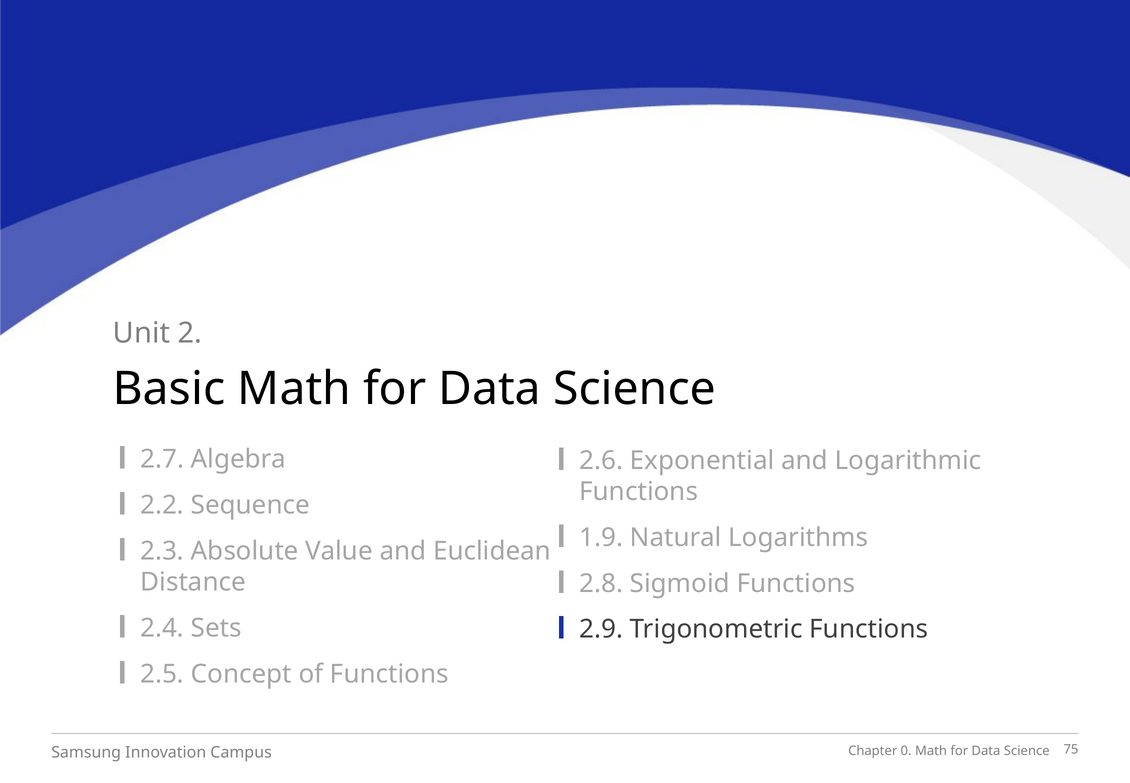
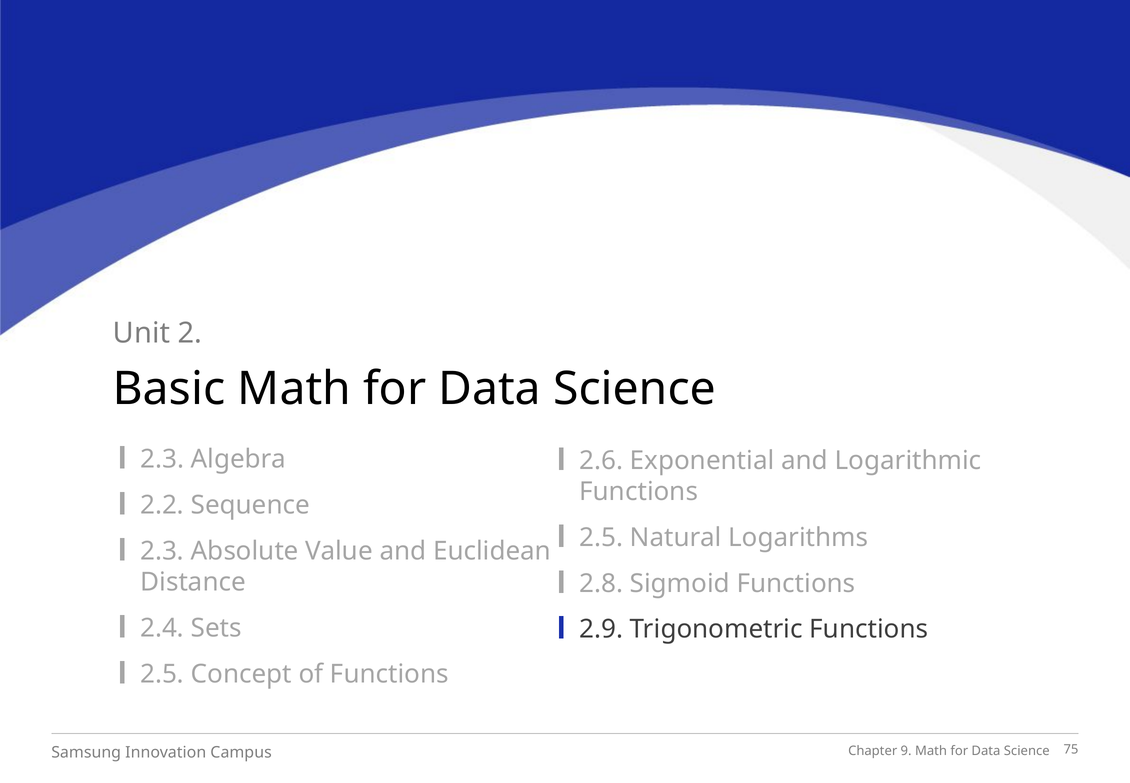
2.7 at (162, 459): 2.7 -> 2.3
1.9 at (601, 537): 1.9 -> 2.5
0: 0 -> 9
